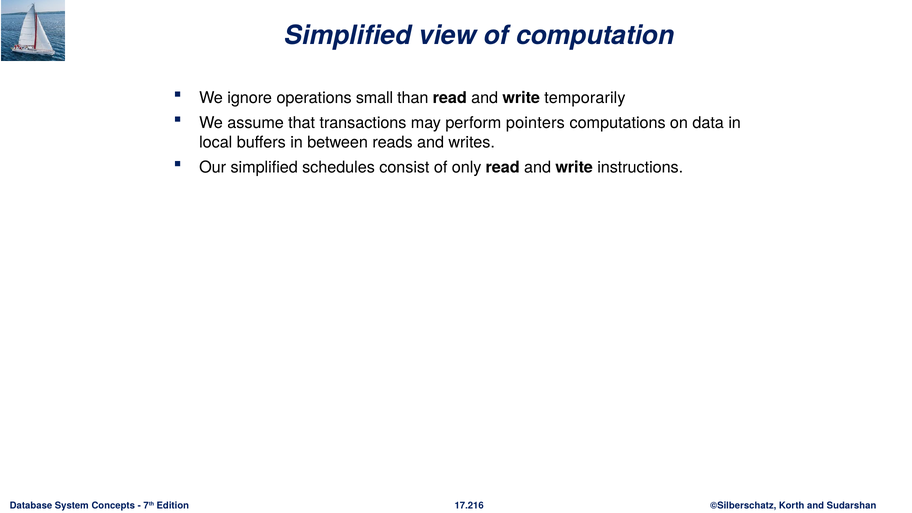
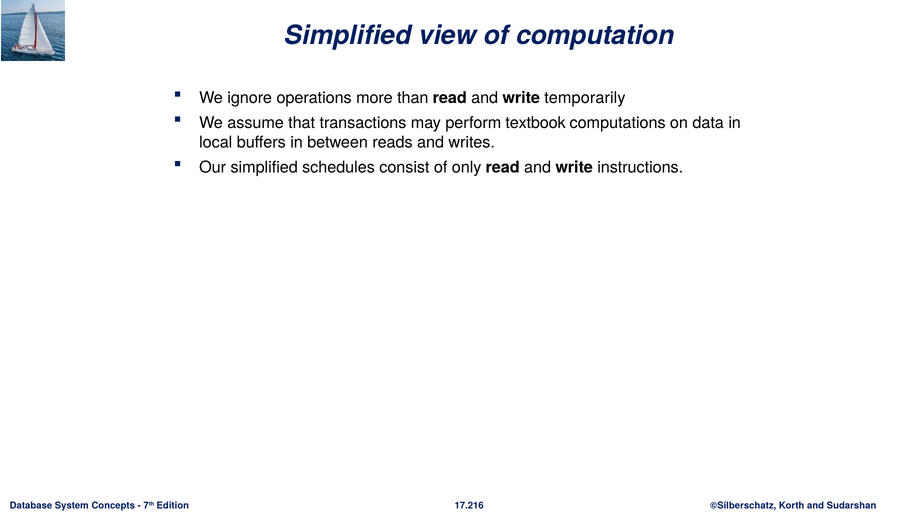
small: small -> more
pointers: pointers -> textbook
